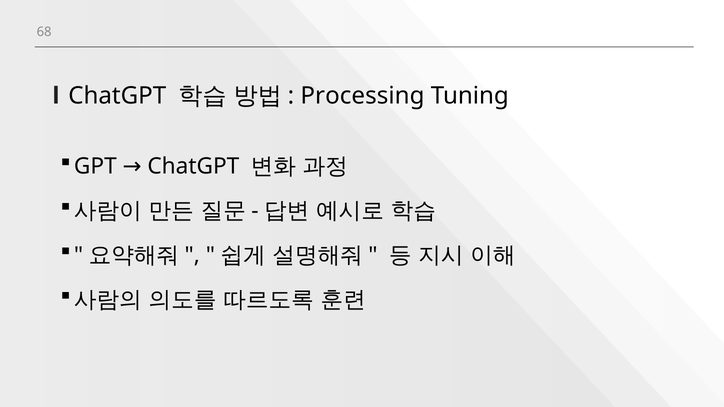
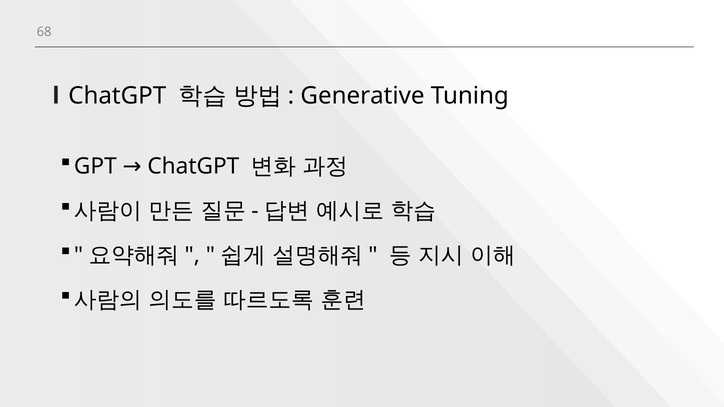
Processing: Processing -> Generative
